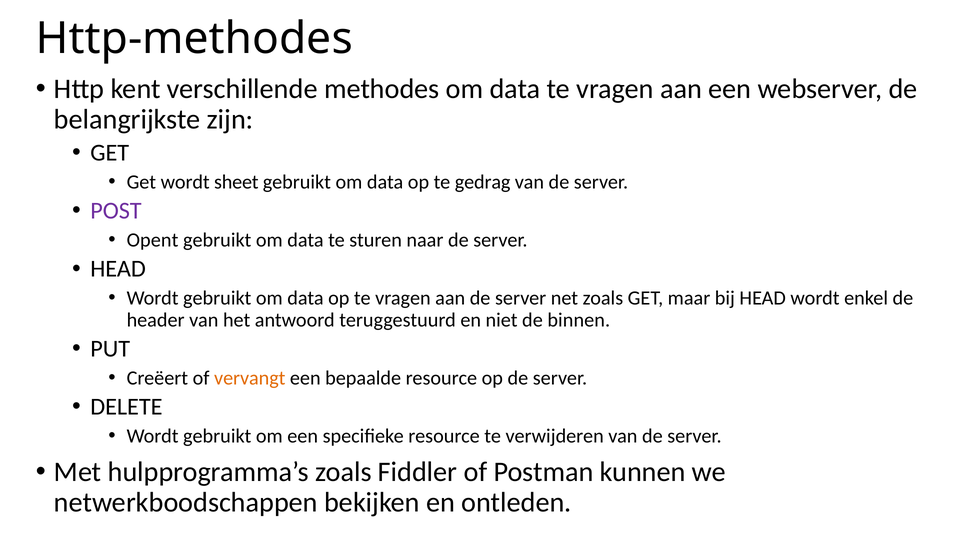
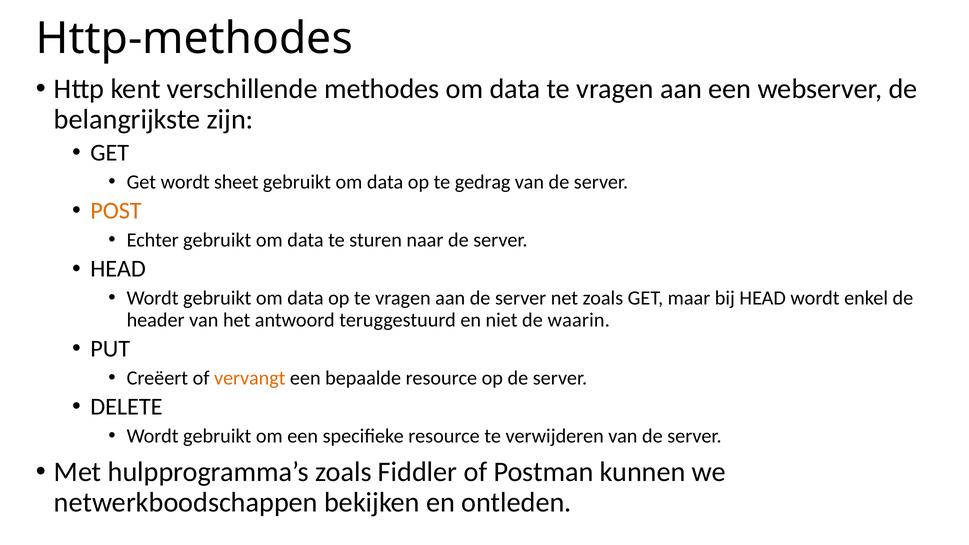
POST colour: purple -> orange
Opent: Opent -> Echter
binnen: binnen -> waarin
